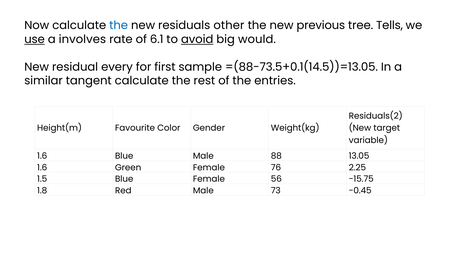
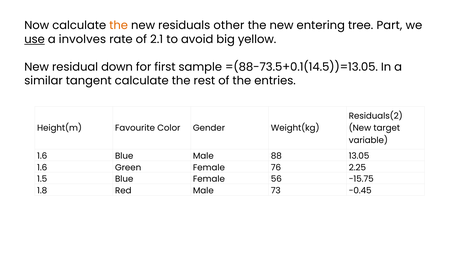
the at (119, 26) colour: blue -> orange
previous: previous -> entering
Tells: Tells -> Part
6.1: 6.1 -> 2.1
avoid underline: present -> none
would: would -> yellow
every: every -> down
